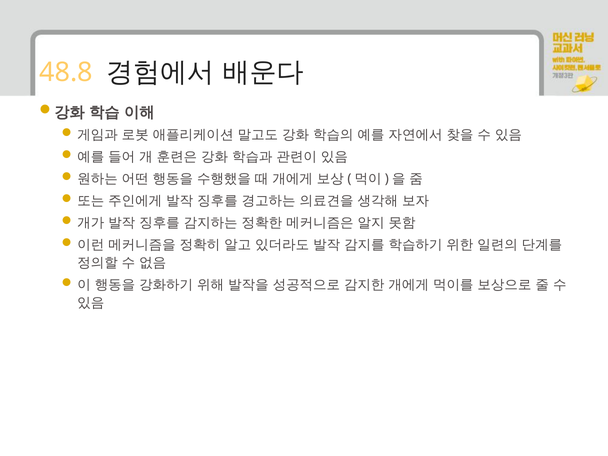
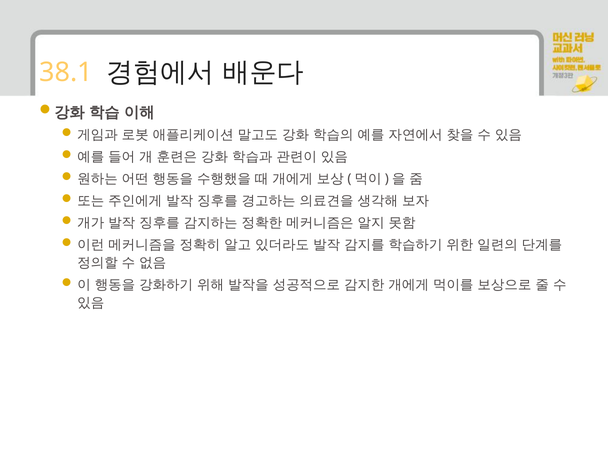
48.8: 48.8 -> 38.1
